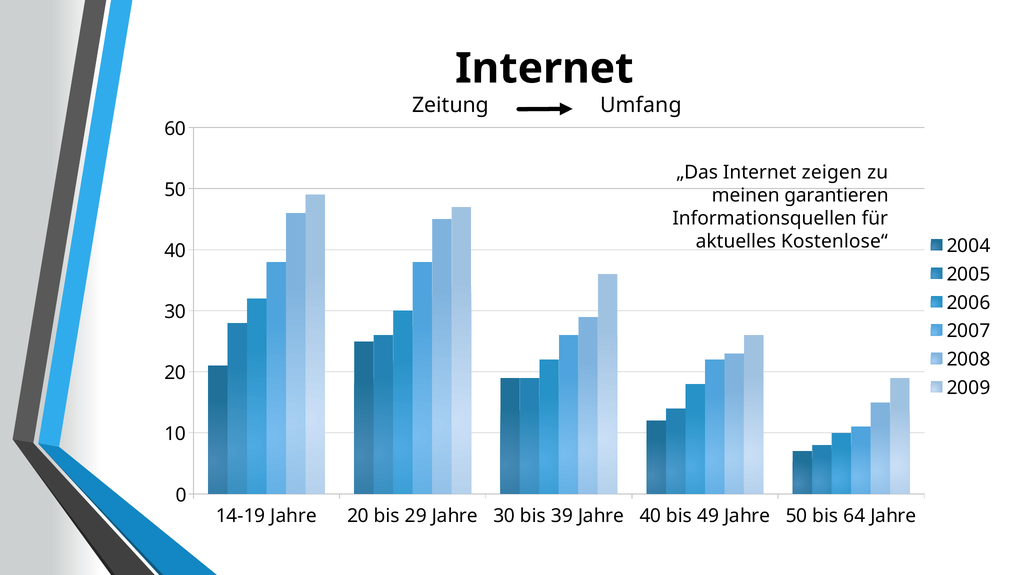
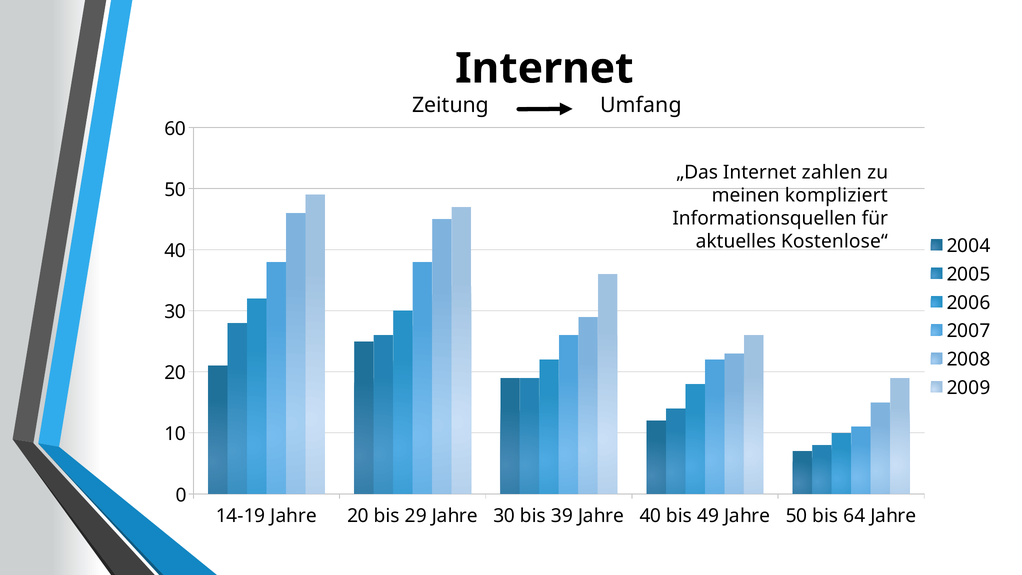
zeigen: zeigen -> zahlen
garantieren: garantieren -> kompliziert
